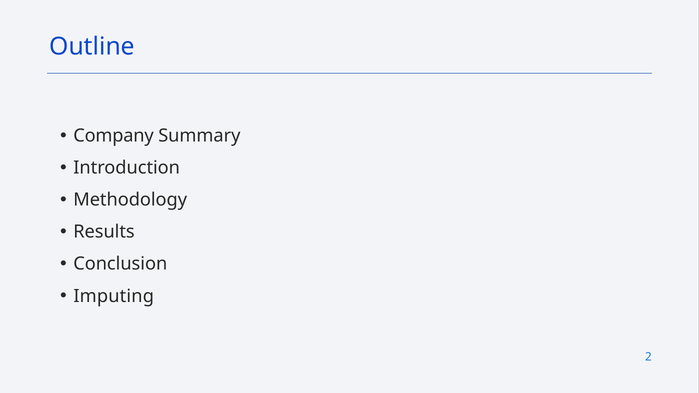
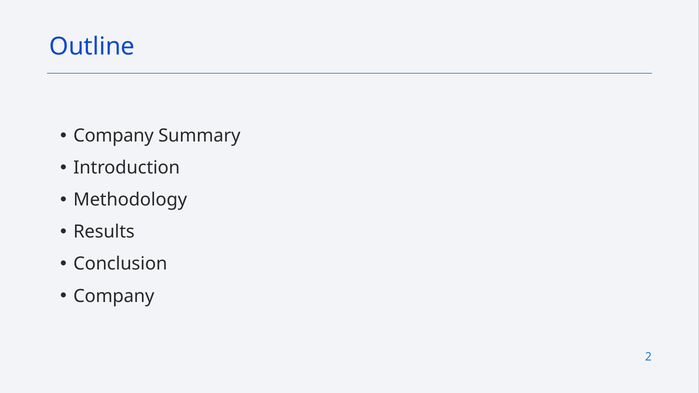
Imputing at (114, 296): Imputing -> Company
